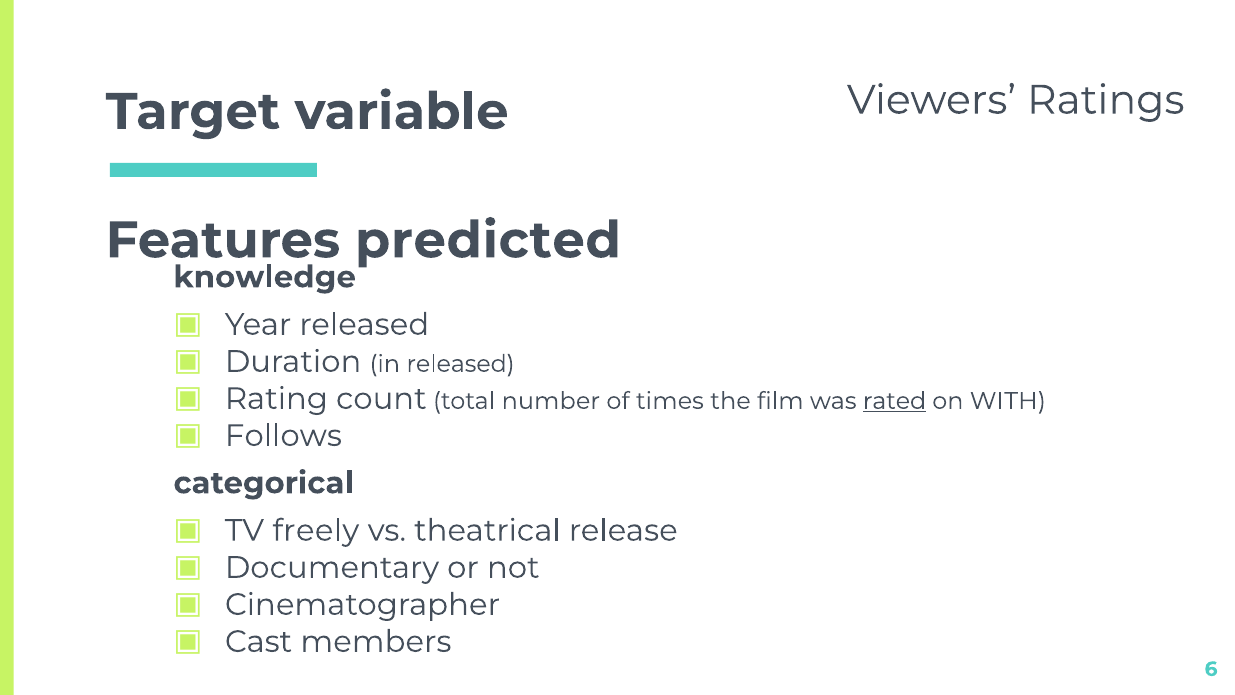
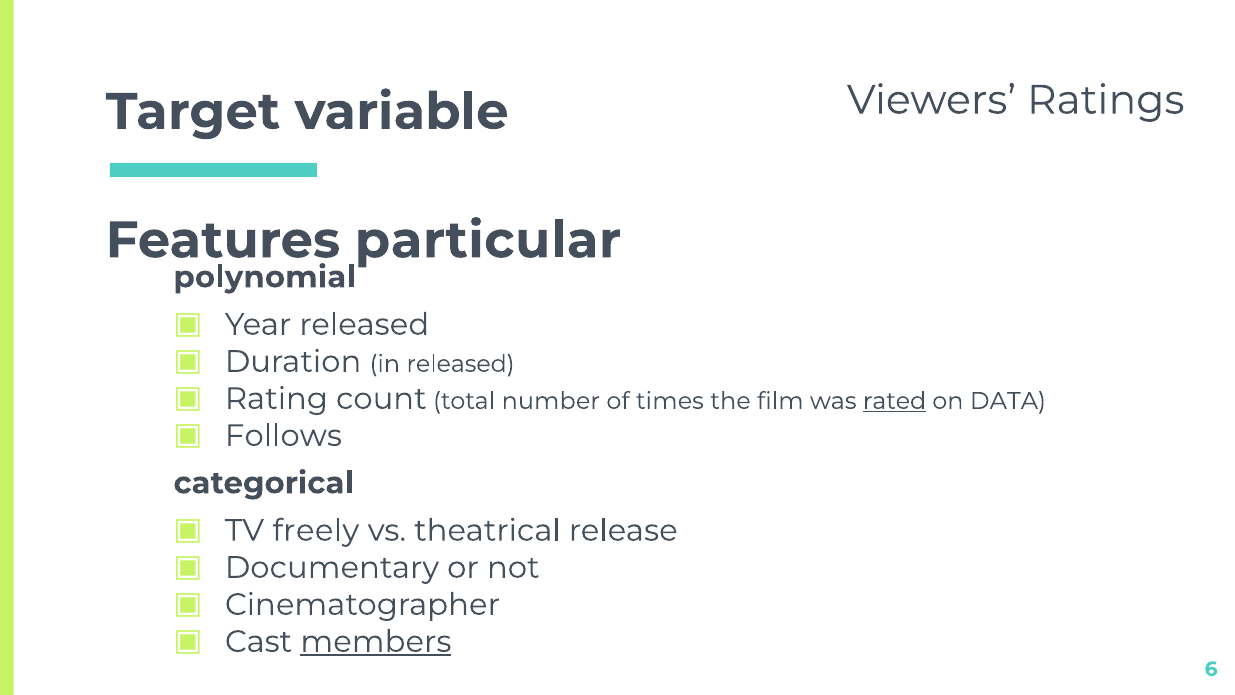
predicted: predicted -> particular
knowledge: knowledge -> polynomial
WITH: WITH -> DATA
members underline: none -> present
